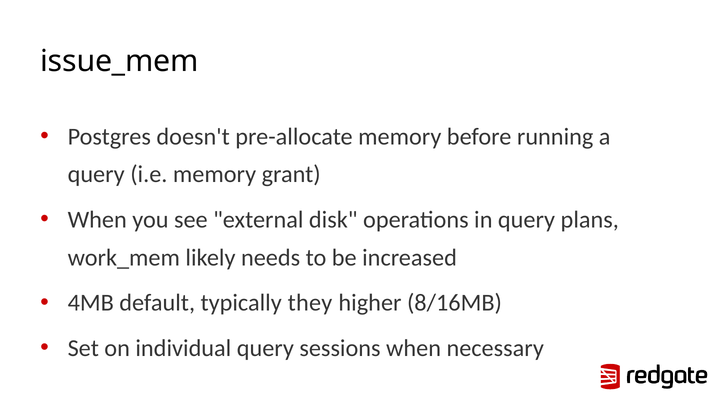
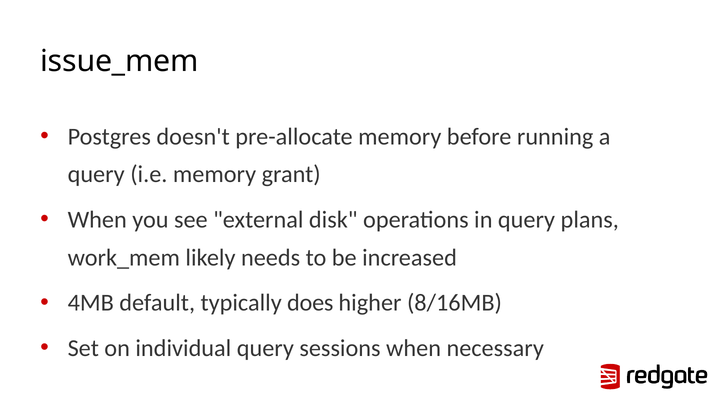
they: they -> does
